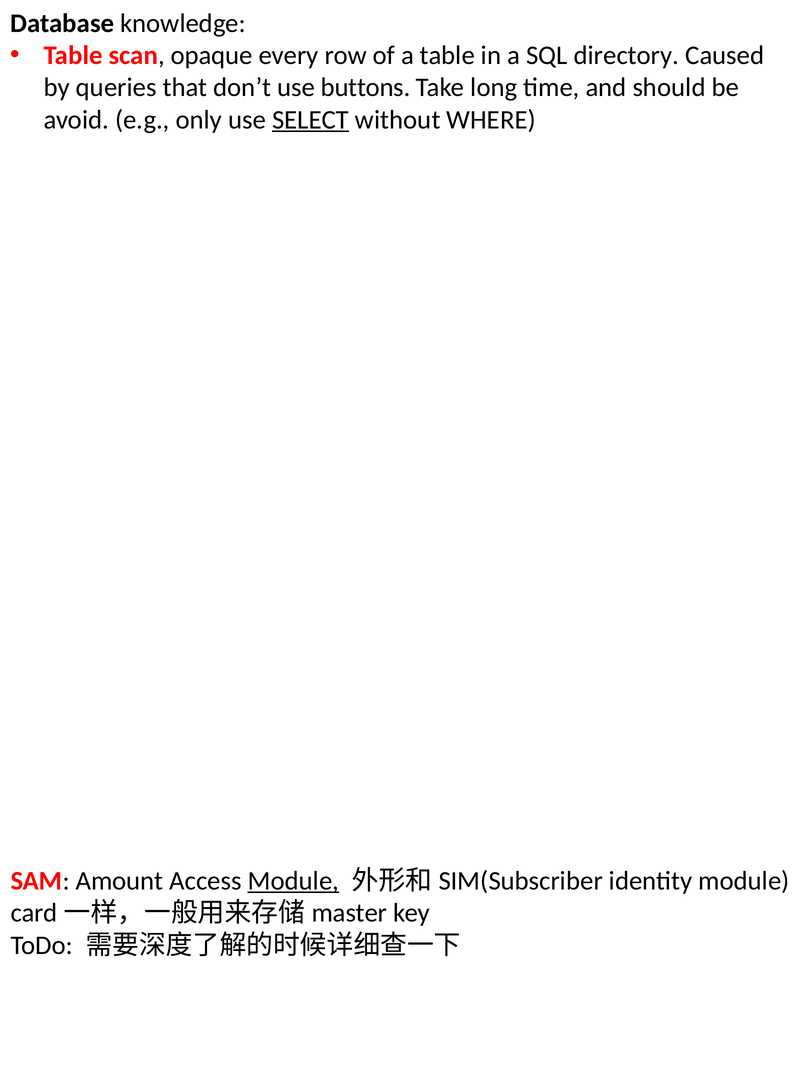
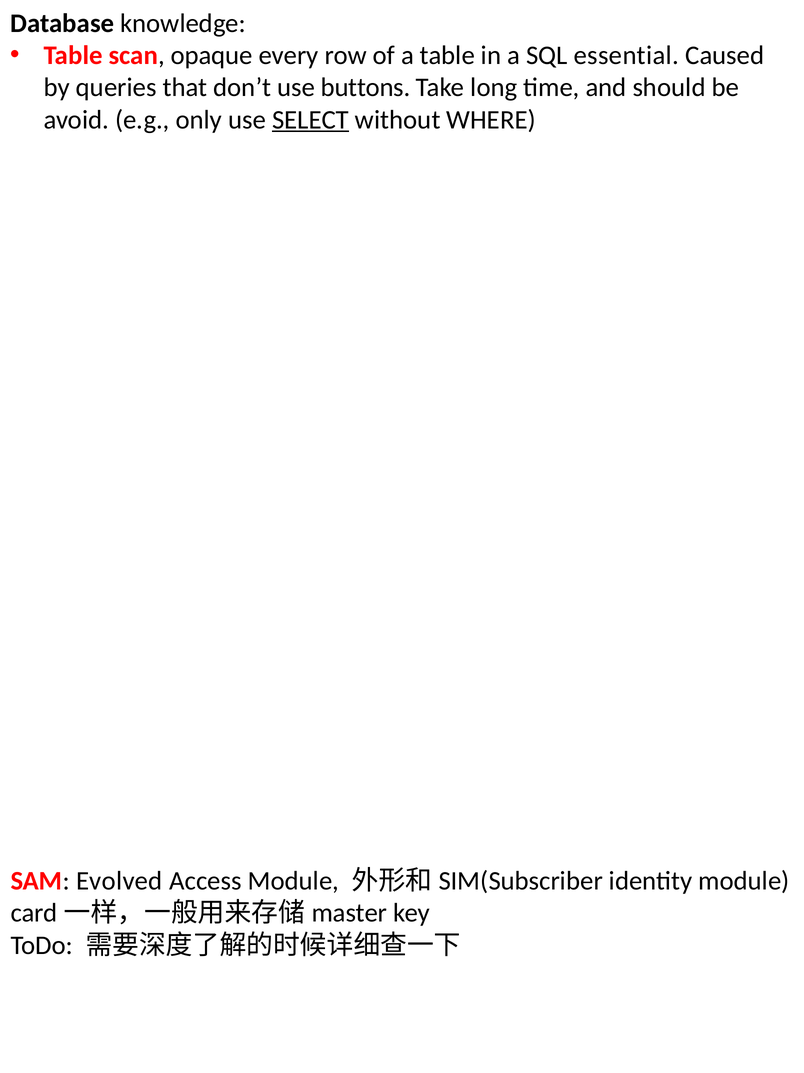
directory: directory -> essential
Amount: Amount -> Evolved
Module at (293, 880) underline: present -> none
